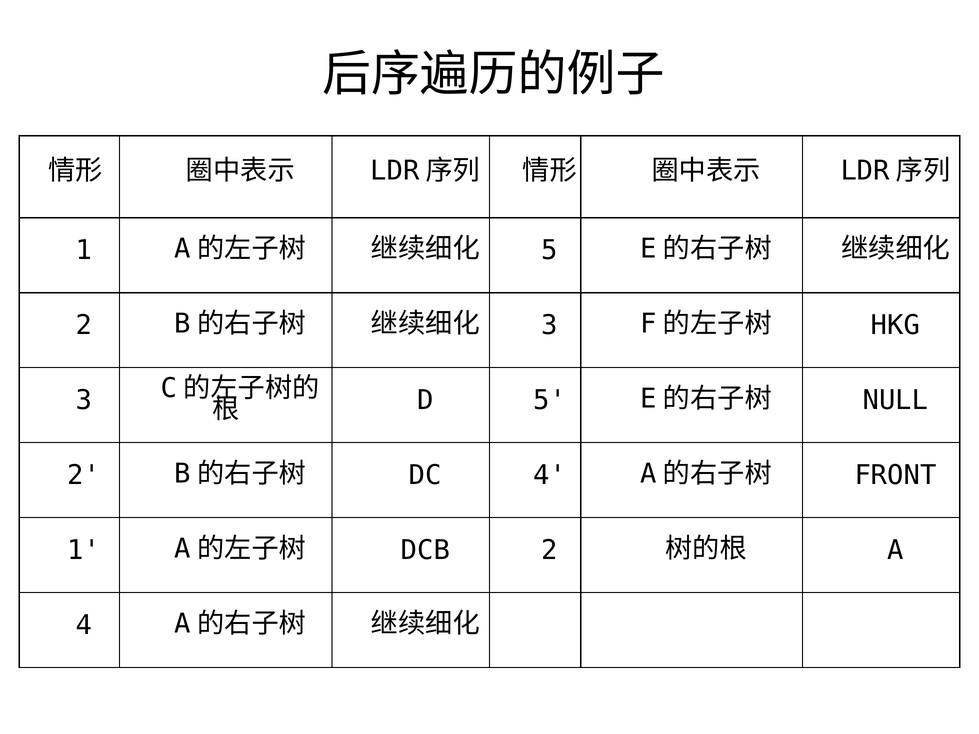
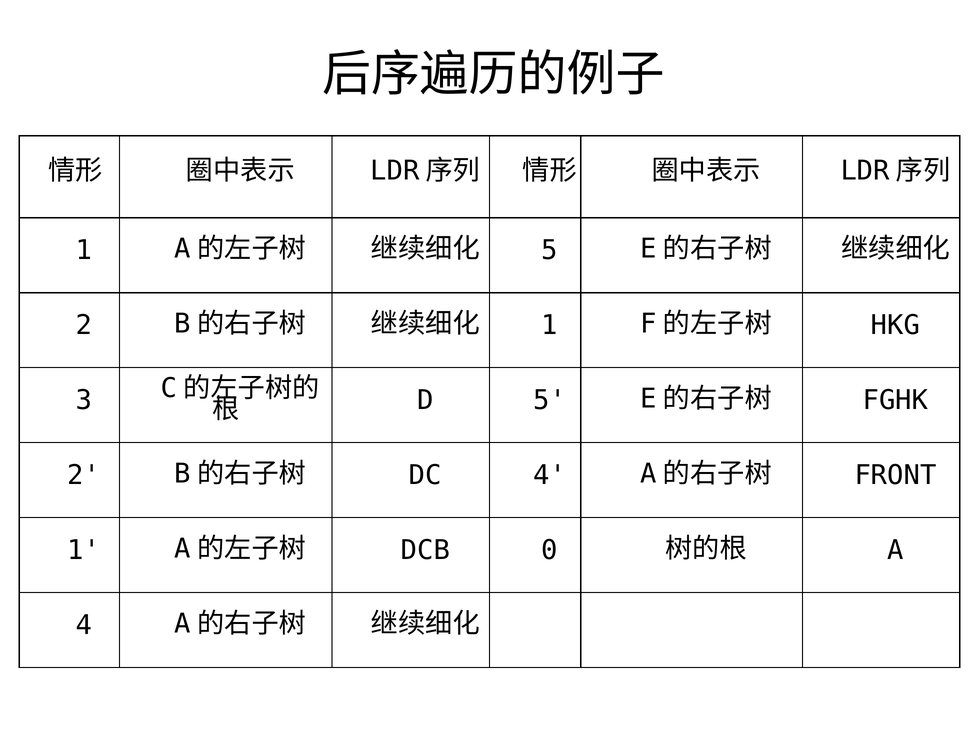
3 at (550, 326): 3 -> 1
NULL: NULL -> FGHK
DCB 2: 2 -> 0
